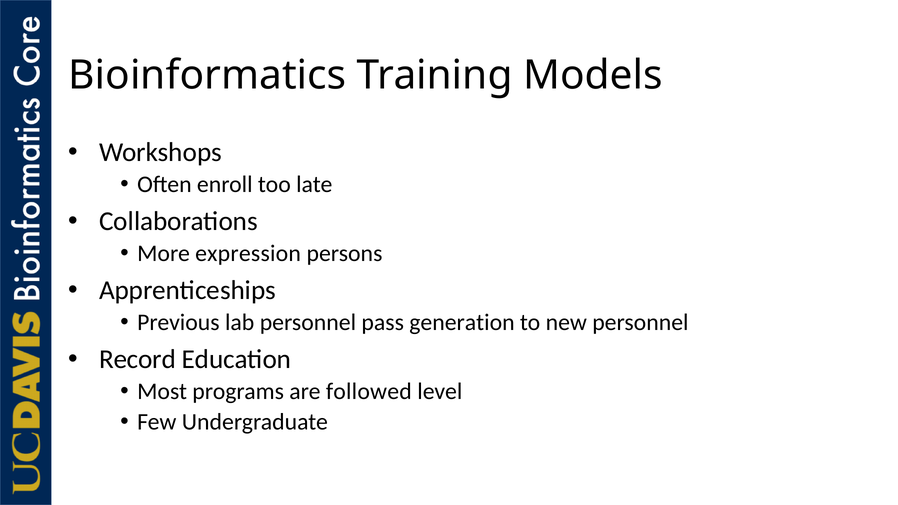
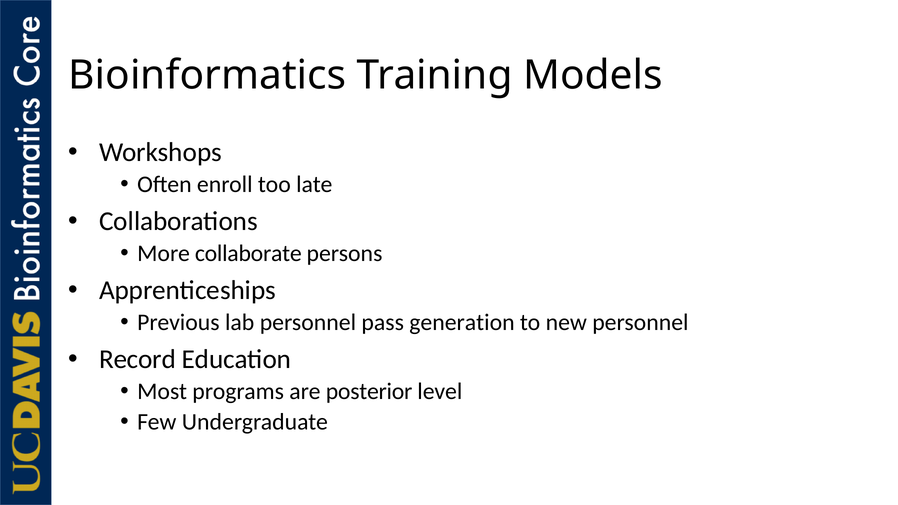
expression: expression -> collaborate
followed: followed -> posterior
